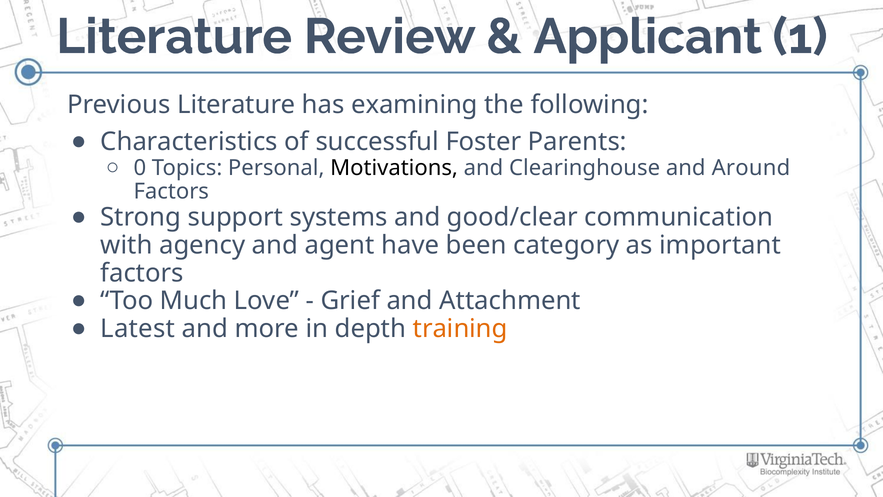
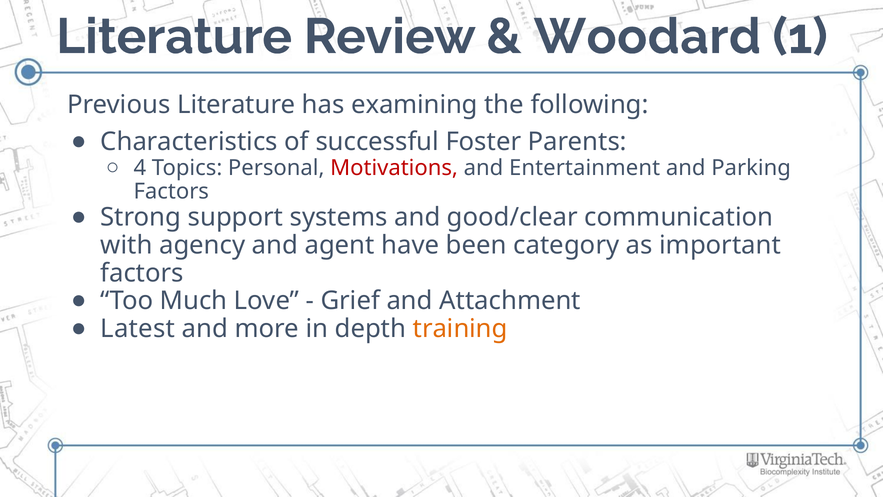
Applicant: Applicant -> Woodard
0: 0 -> 4
Motivations colour: black -> red
Clearinghouse: Clearinghouse -> Entertainment
Around: Around -> Parking
